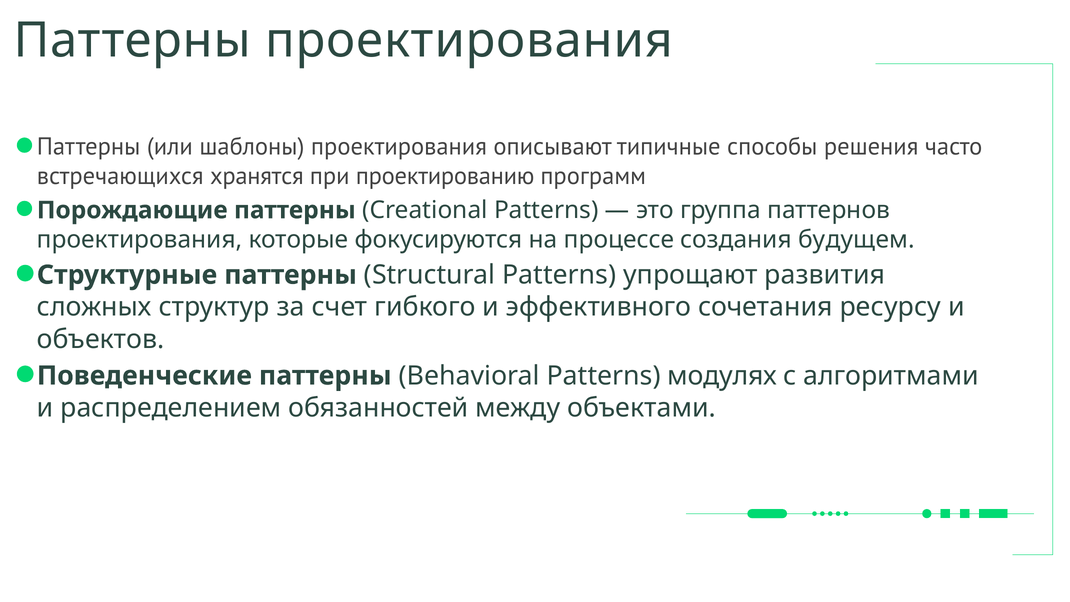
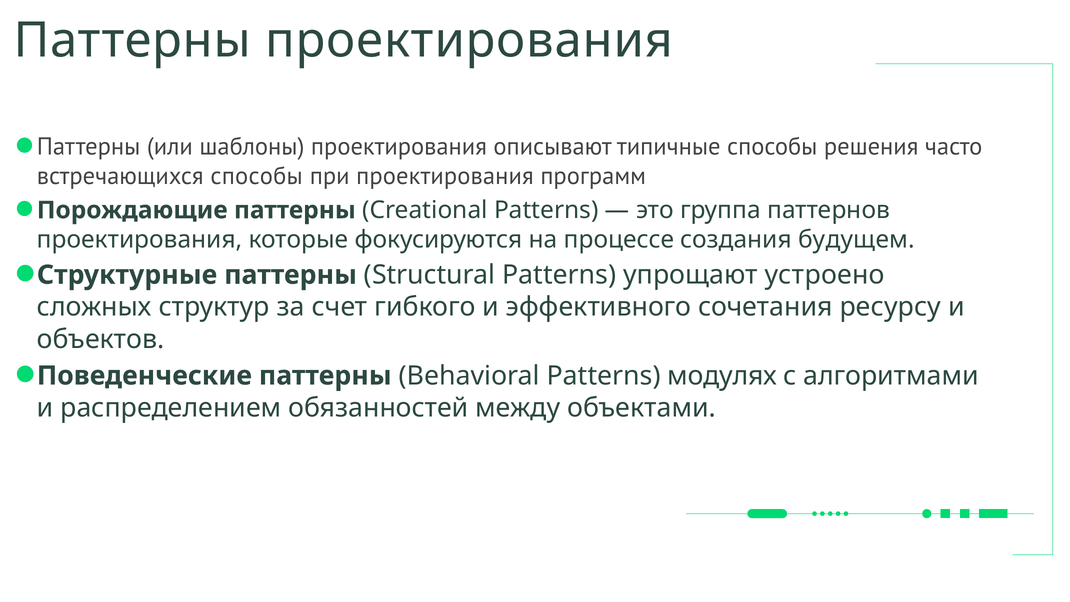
встречающихся хранятся: хранятся -> способы
при проектированию: проектированию -> проектирования
развития: развития -> устроено
